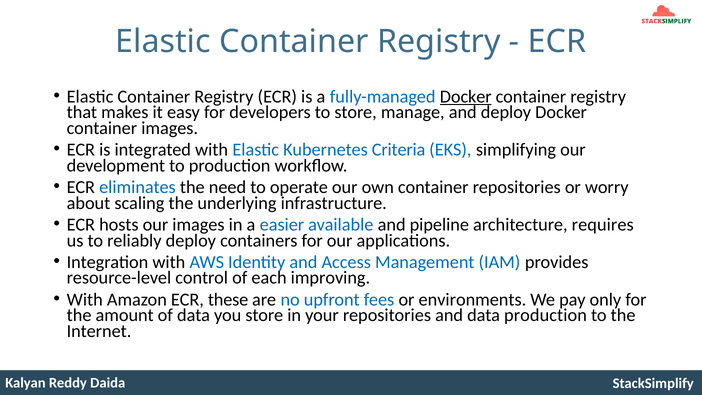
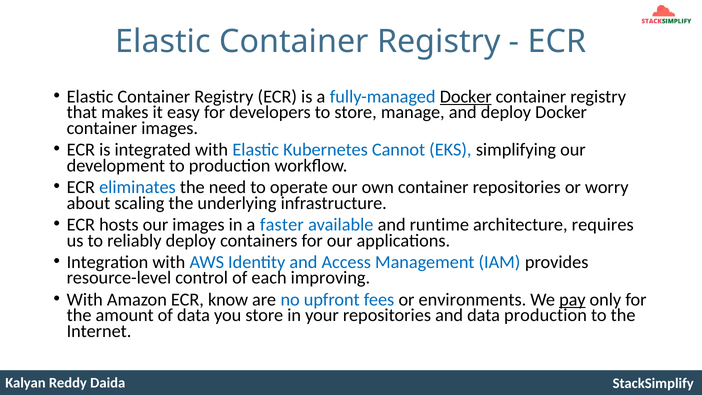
Criteria: Criteria -> Cannot
easier: easier -> faster
pipeline: pipeline -> runtime
these: these -> know
pay underline: none -> present
